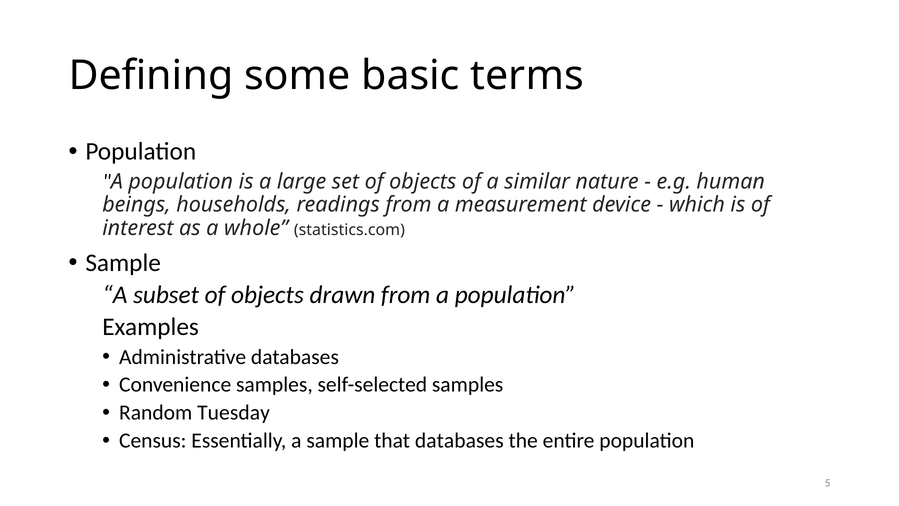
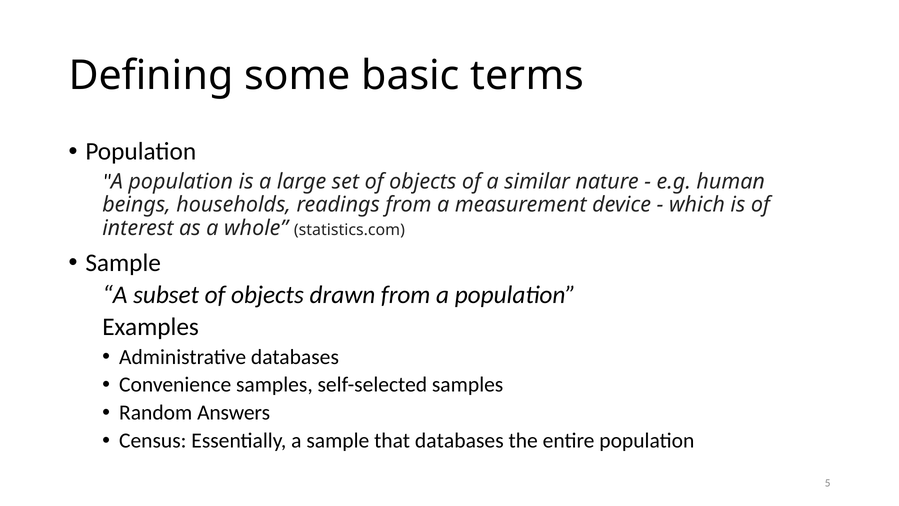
Tuesday: Tuesday -> Answers
